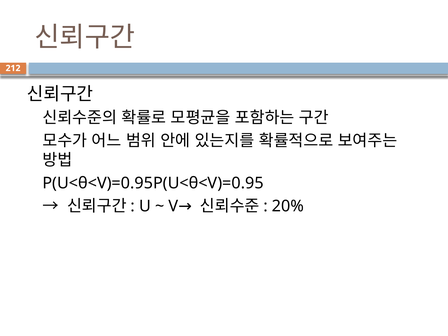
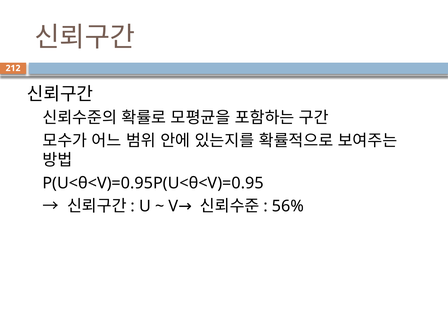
20%: 20% -> 56%
